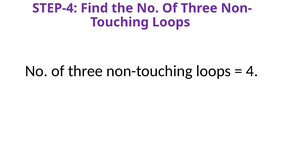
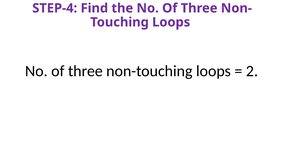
4: 4 -> 2
